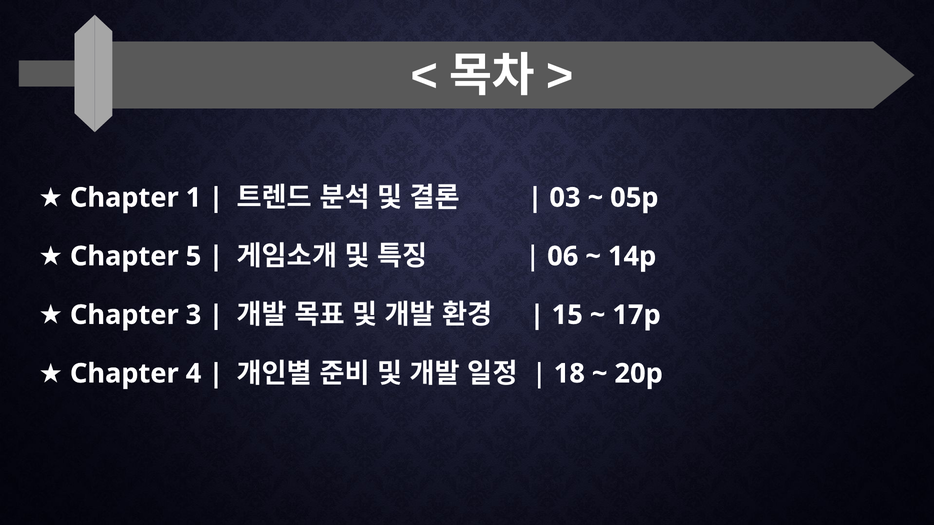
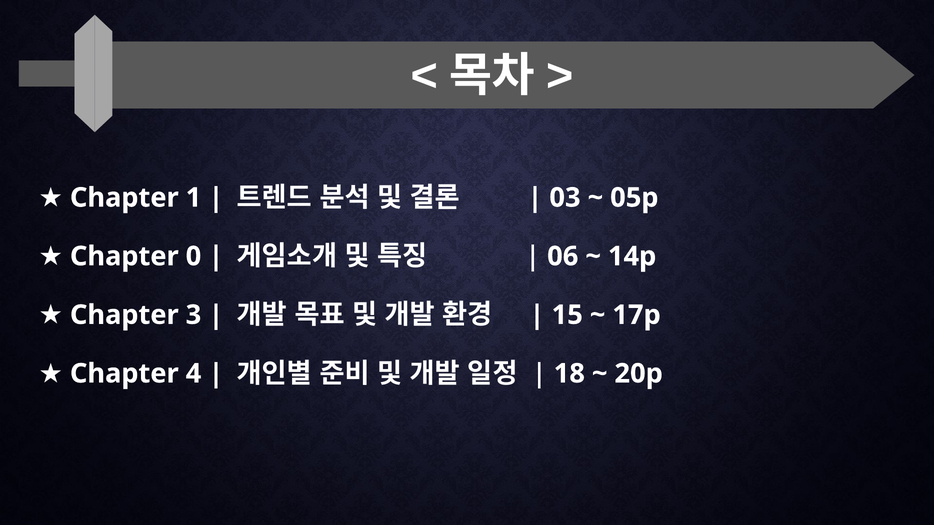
5: 5 -> 0
